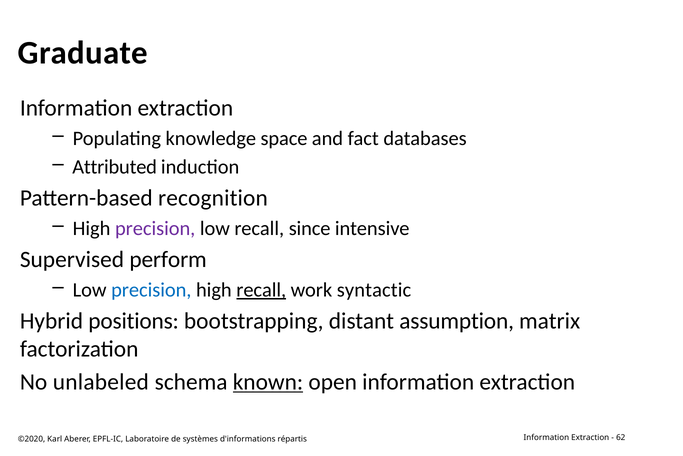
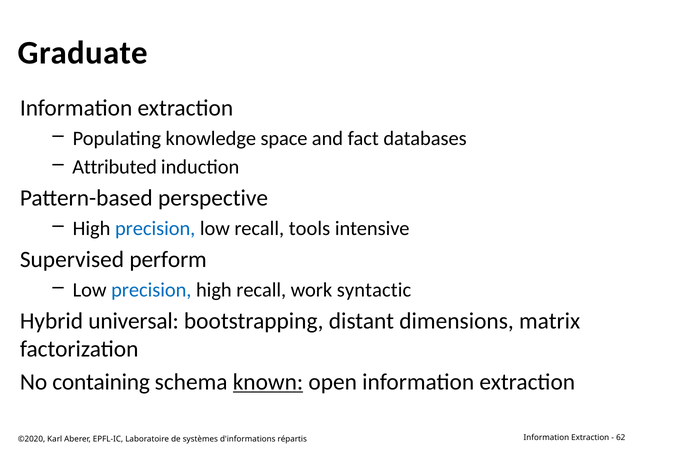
recognition: recognition -> perspective
precision at (155, 228) colour: purple -> blue
since: since -> tools
recall at (261, 290) underline: present -> none
positions: positions -> universal
assumption: assumption -> dimensions
unlabeled: unlabeled -> containing
